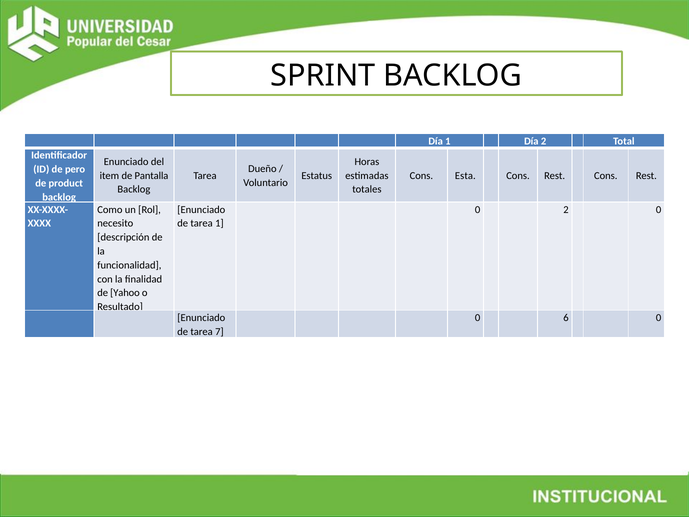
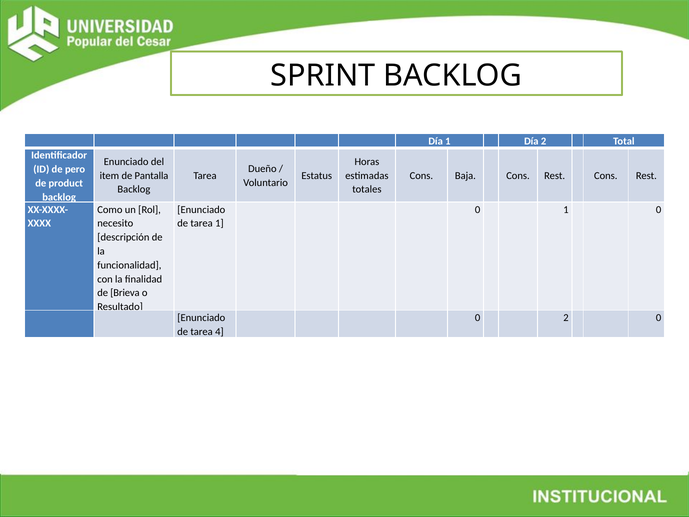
Esta: Esta -> Baja
0 2: 2 -> 1
Yahoo: Yahoo -> Brieva
0 6: 6 -> 2
7: 7 -> 4
